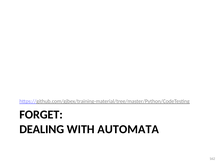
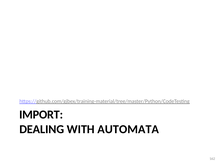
FORGET: FORGET -> IMPORT
